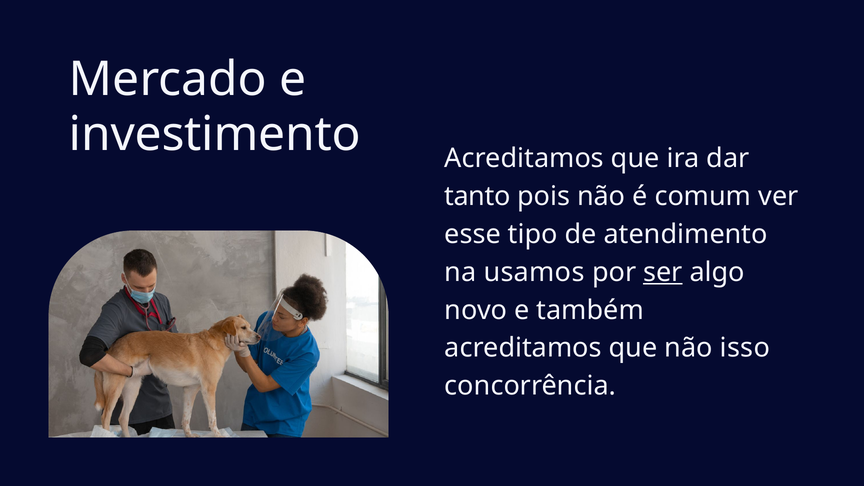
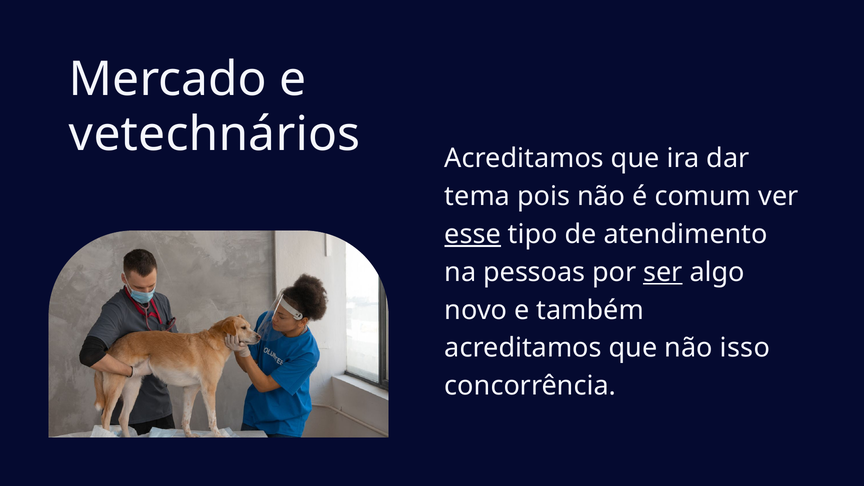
investimento: investimento -> vetechnários
tanto: tanto -> tema
esse underline: none -> present
usamos: usamos -> pessoas
